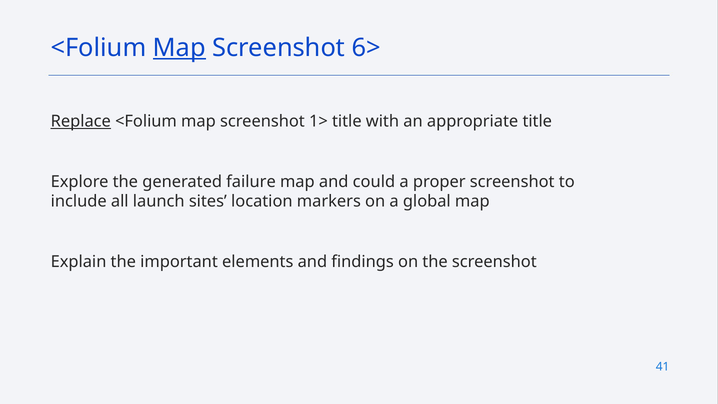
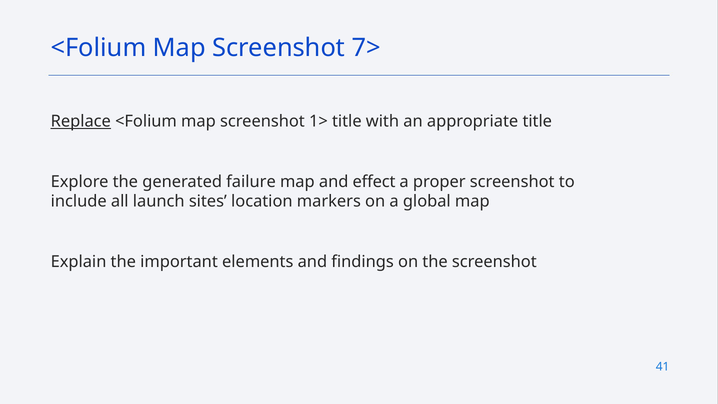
Map at (179, 48) underline: present -> none
6>: 6> -> 7>
could: could -> effect
